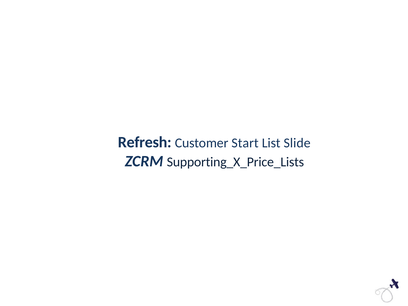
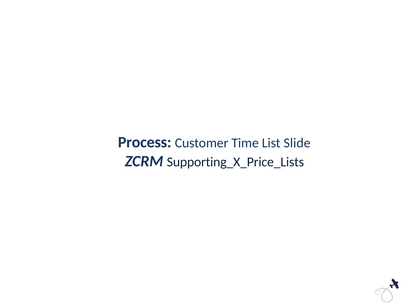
Refresh: Refresh -> Process
Start: Start -> Time
